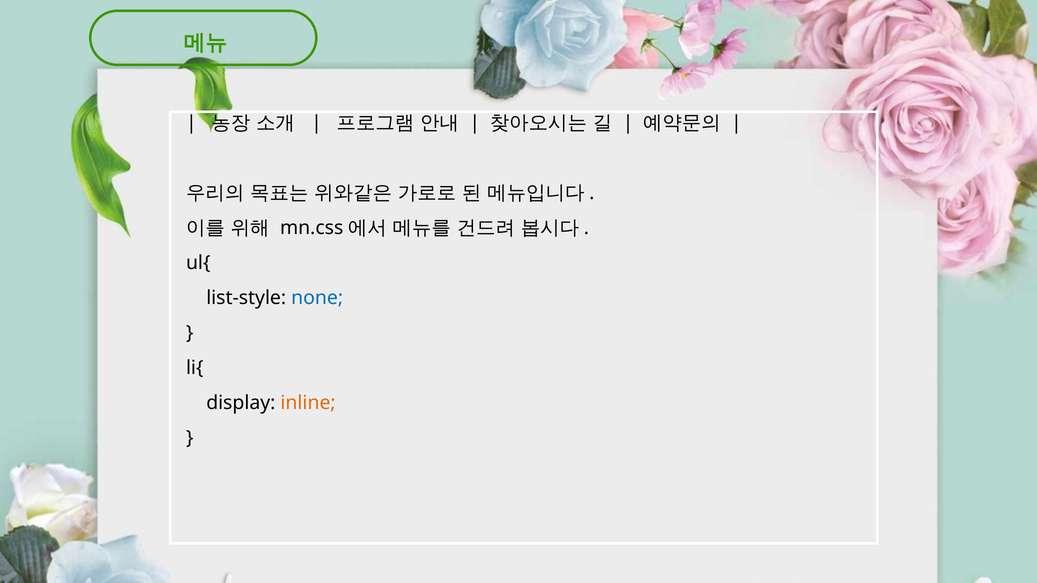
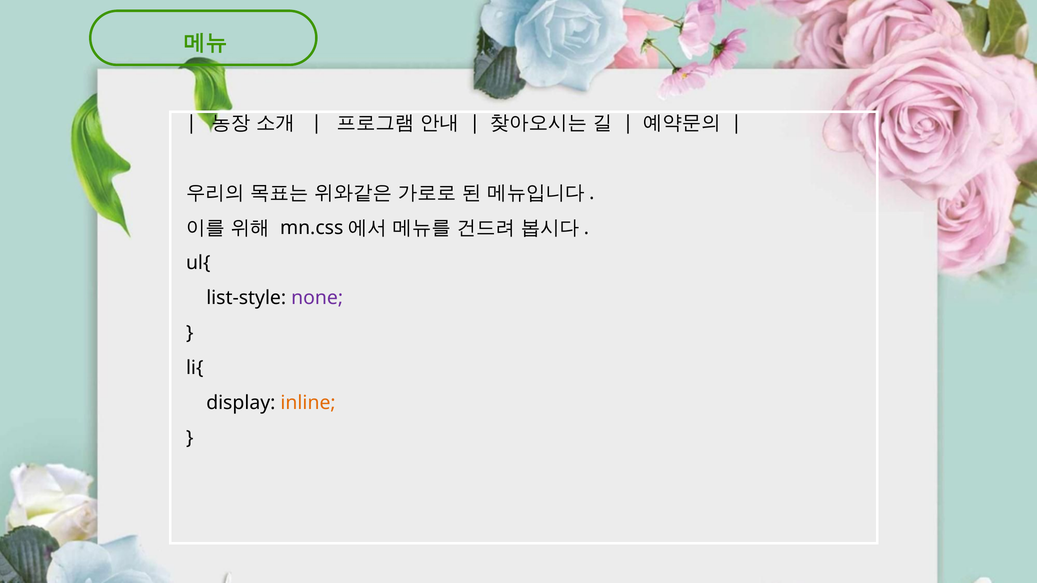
none colour: blue -> purple
